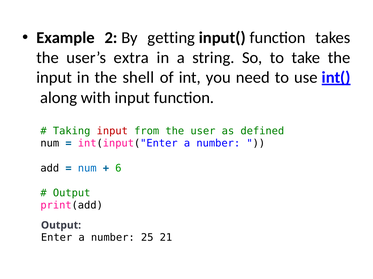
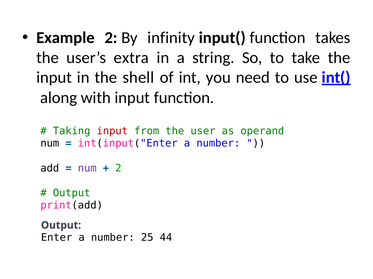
getting: getting -> infinity
defined: defined -> operand
num at (87, 169) colour: blue -> purple
6 at (118, 169): 6 -> 2
21: 21 -> 44
